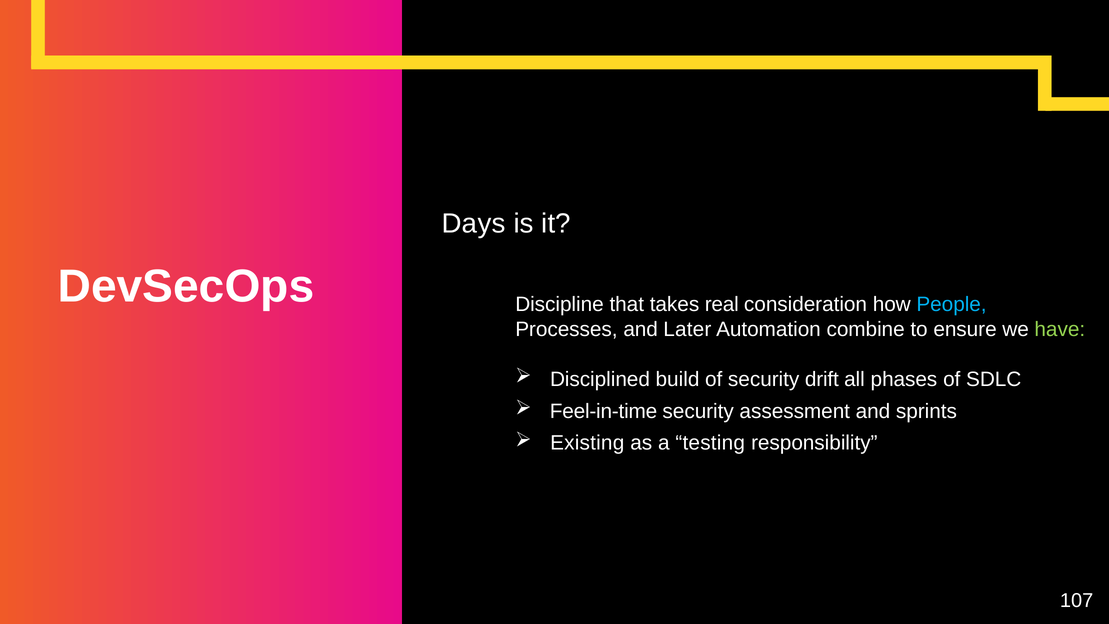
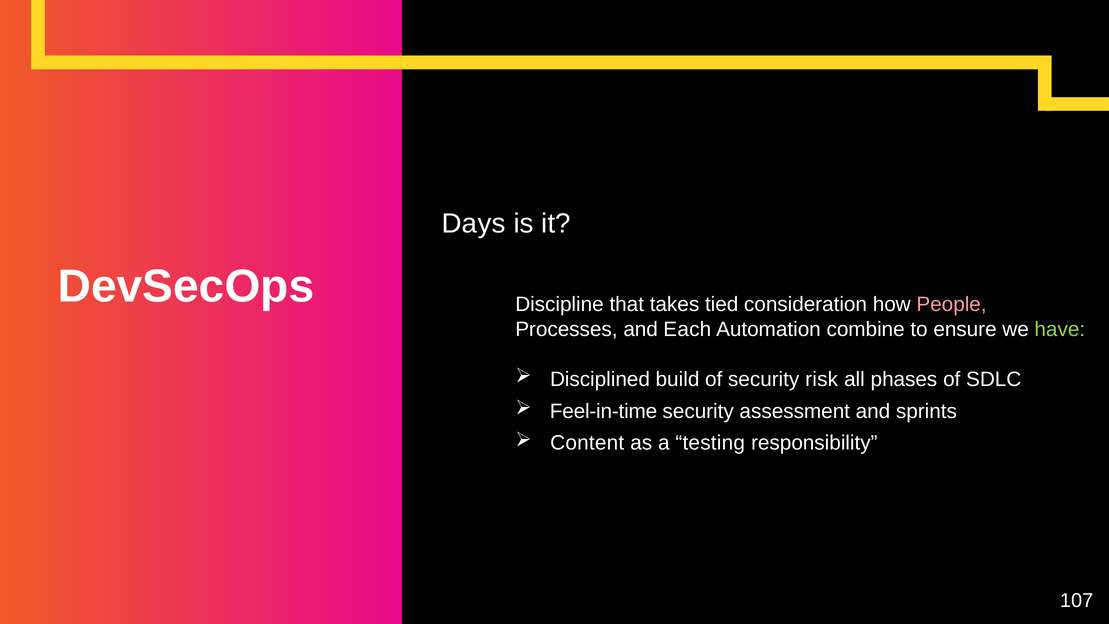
real: real -> tied
People colour: light blue -> pink
Later: Later -> Each
drift: drift -> risk
Existing: Existing -> Content
